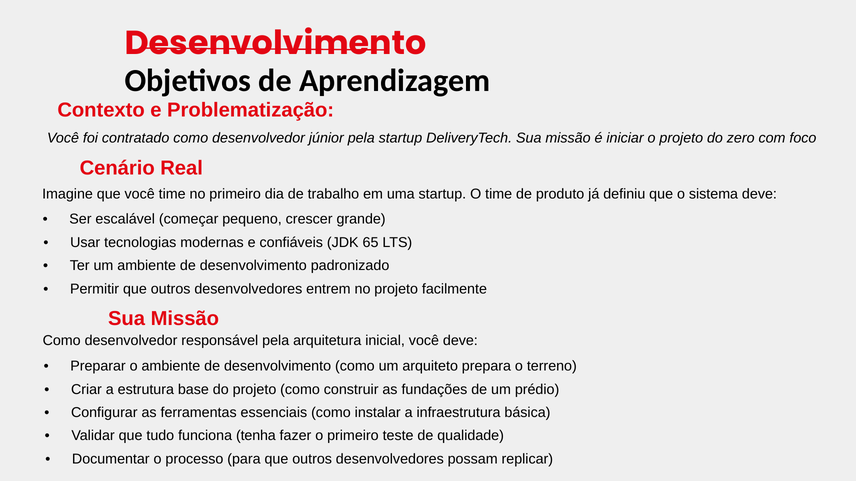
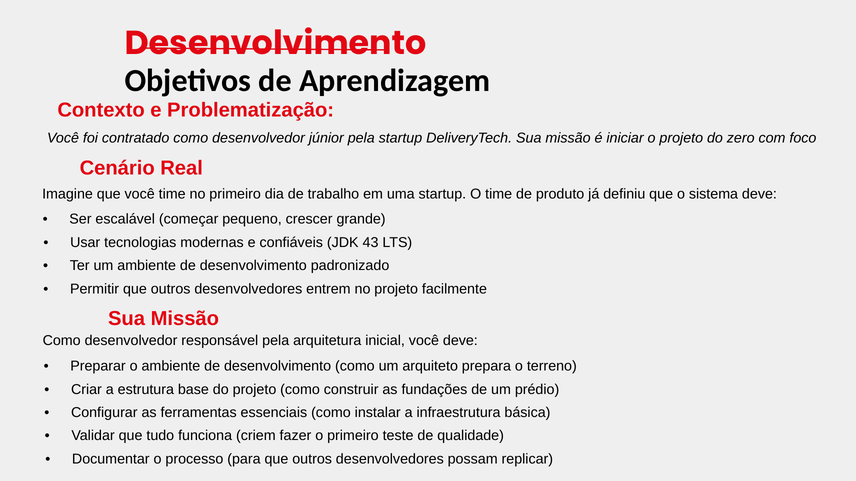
65: 65 -> 43
tenha: tenha -> criem
